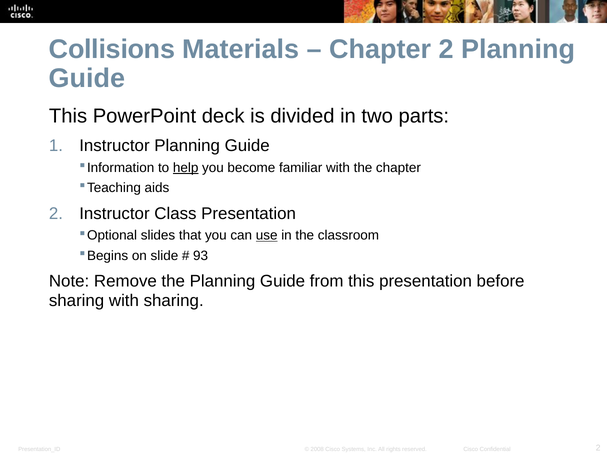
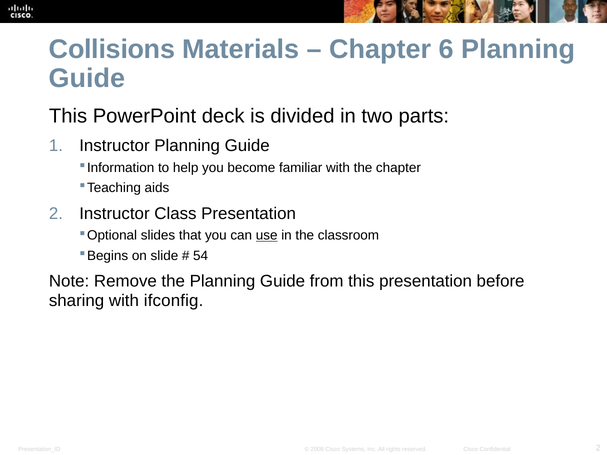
Chapter 2: 2 -> 6
help underline: present -> none
93: 93 -> 54
with sharing: sharing -> ifconfig
